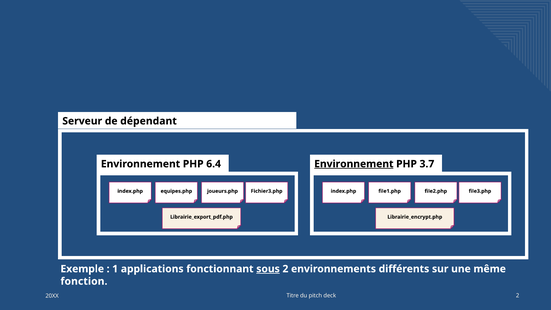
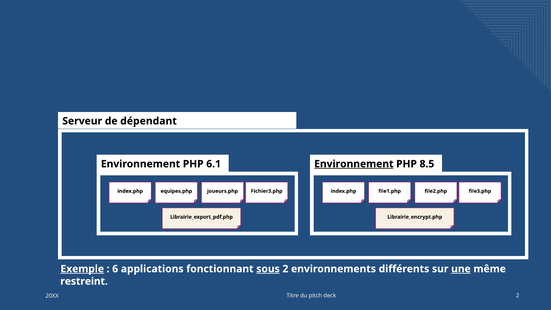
6.4: 6.4 -> 6.1
3.7: 3.7 -> 8.5
Exemple underline: none -> present
1: 1 -> 6
une underline: none -> present
fonction: fonction -> restreint
